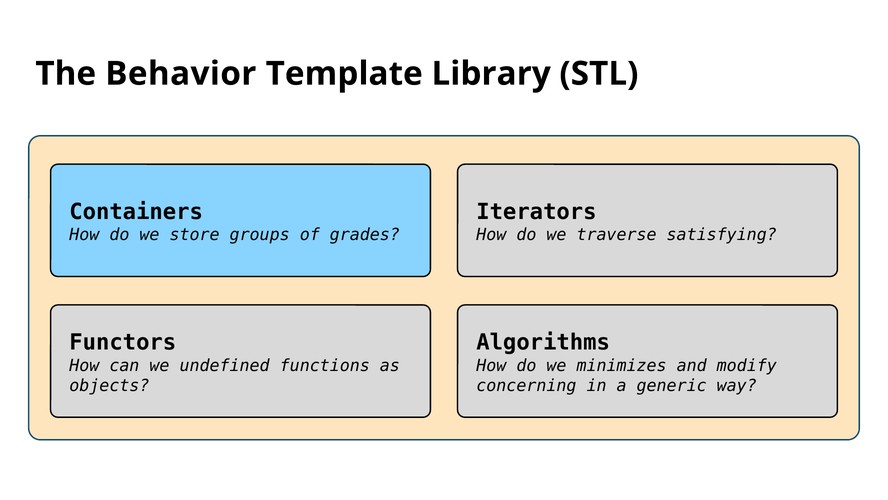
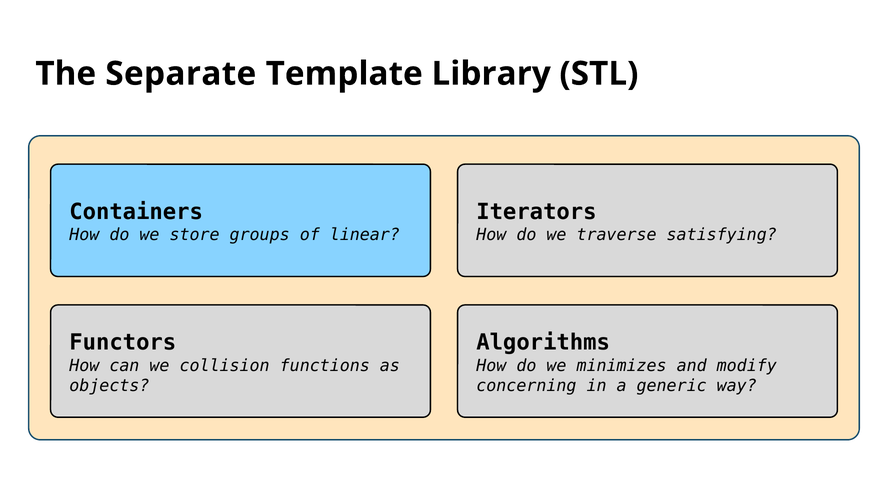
Behavior: Behavior -> Separate
grades: grades -> linear
undefined: undefined -> collision
